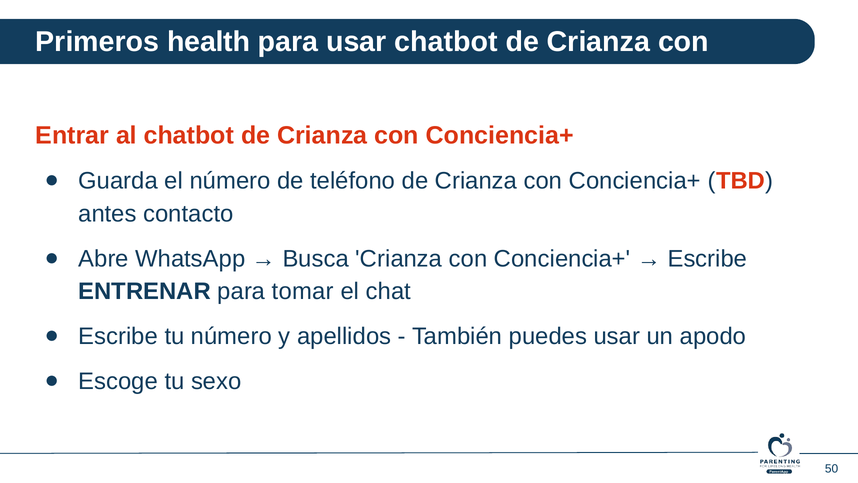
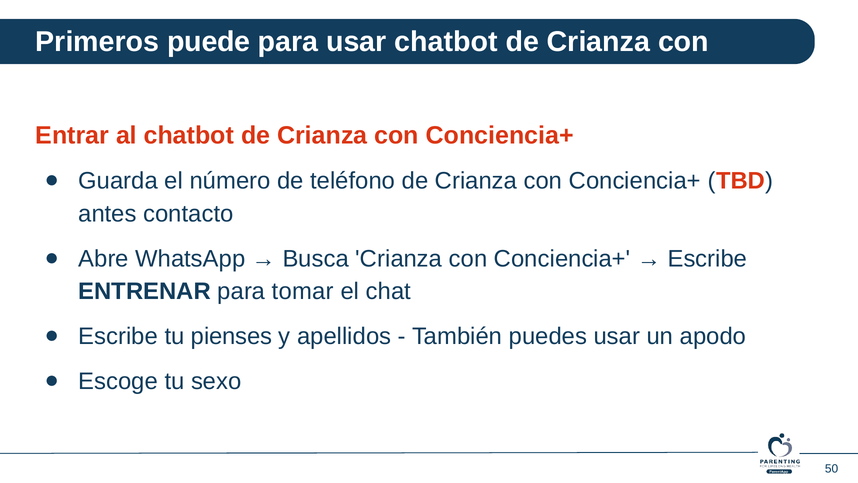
health: health -> puede
tu número: número -> pienses
